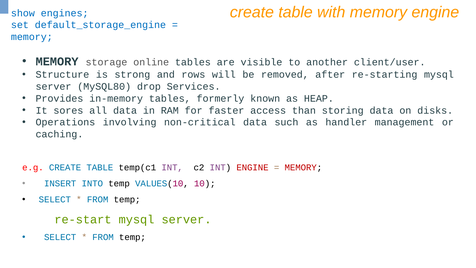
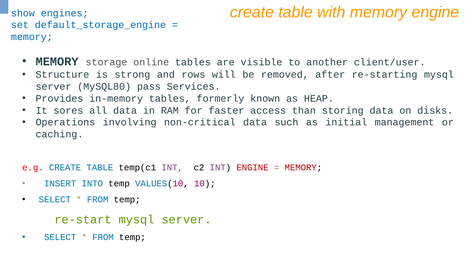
drop: drop -> pass
handler: handler -> initial
